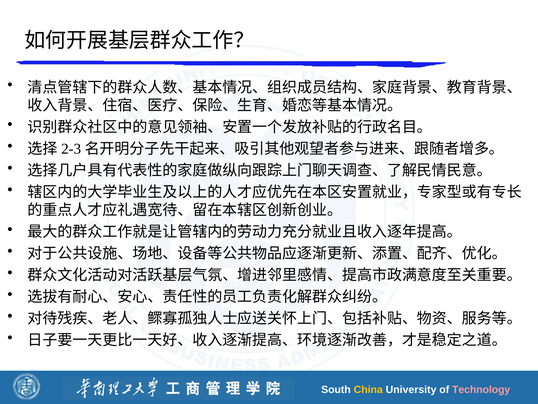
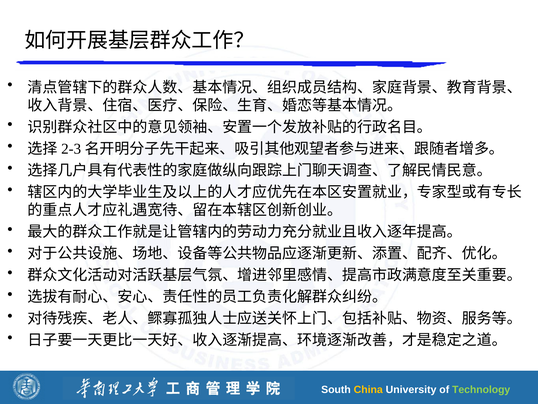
Technology colour: pink -> light green
